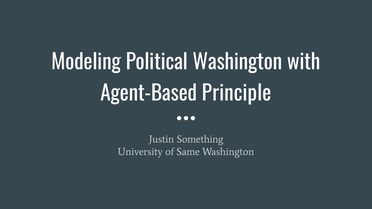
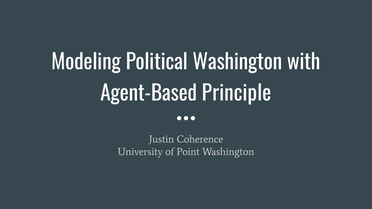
Something: Something -> Coherence
Same: Same -> Point
